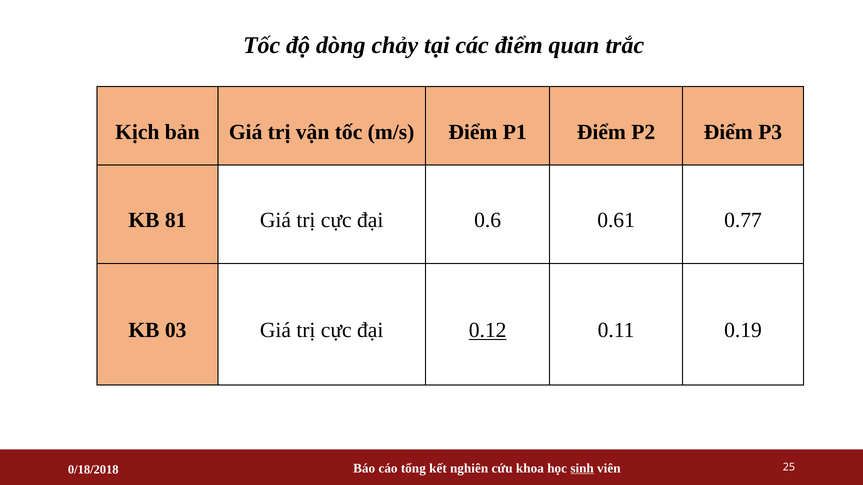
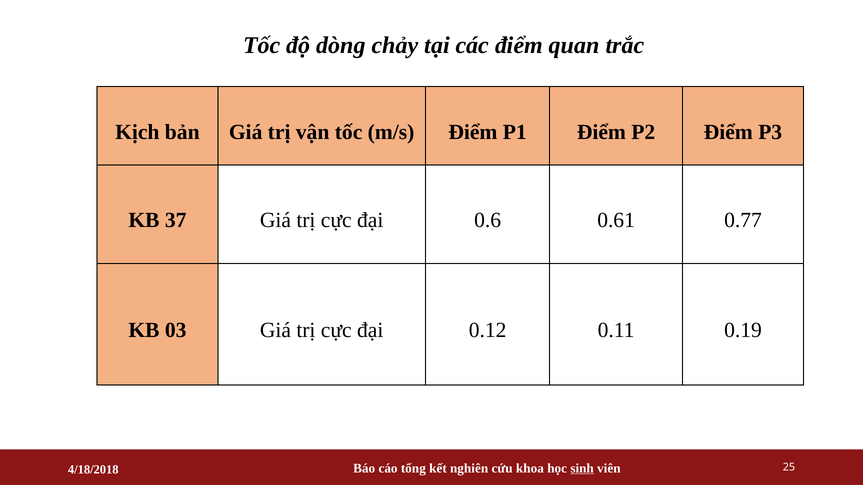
81: 81 -> 37
0.12 underline: present -> none
0/18/2018: 0/18/2018 -> 4/18/2018
